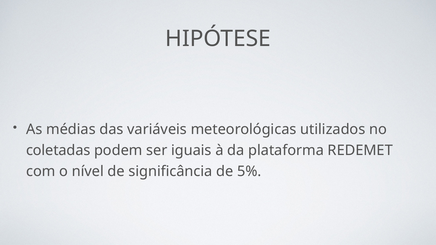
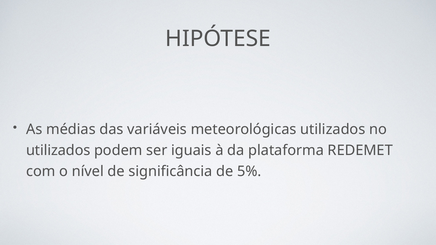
coletadas at (58, 151): coletadas -> utilizados
